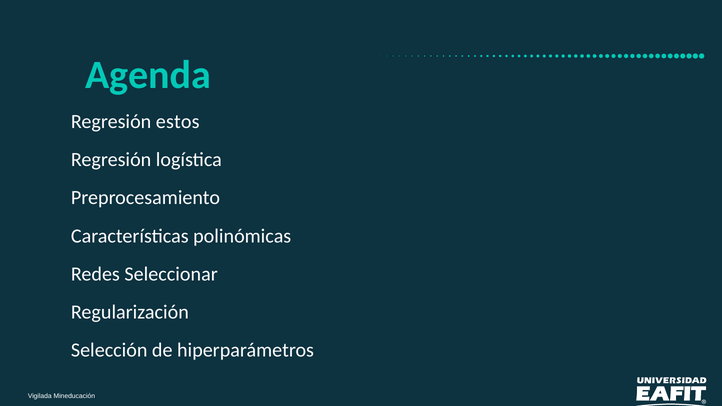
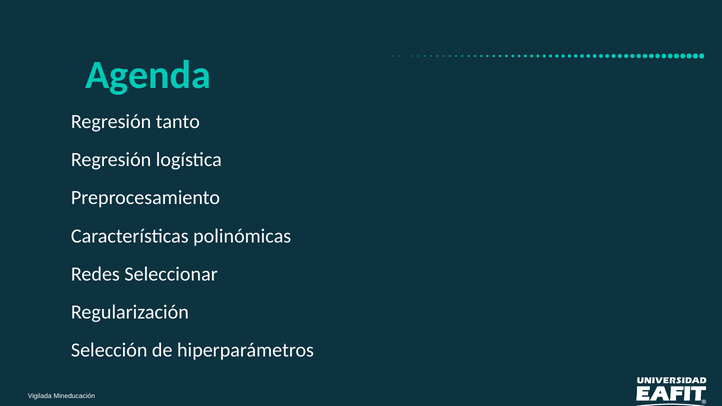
estos: estos -> tanto
